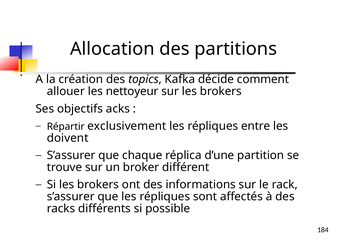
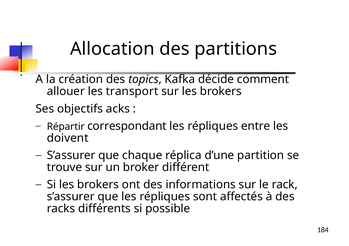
nettoyeur: nettoyeur -> transport
exclusivement: exclusivement -> correspondant
